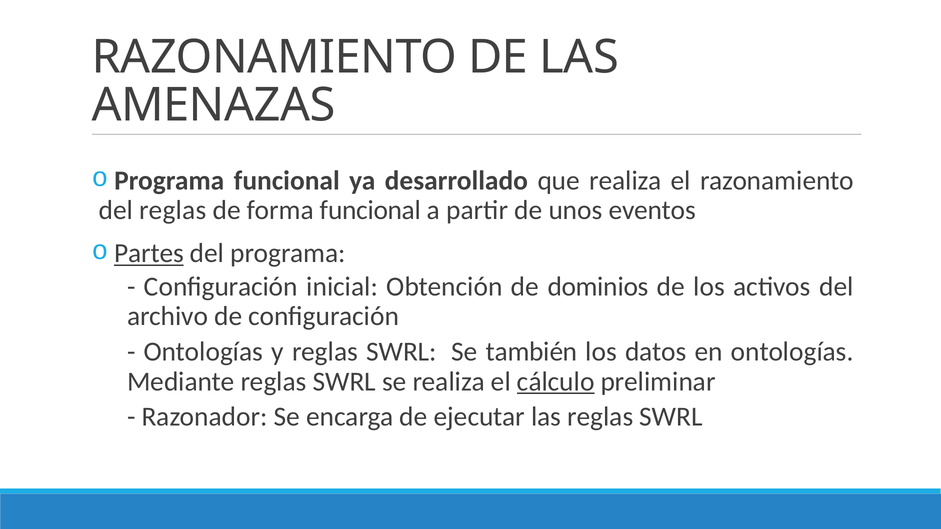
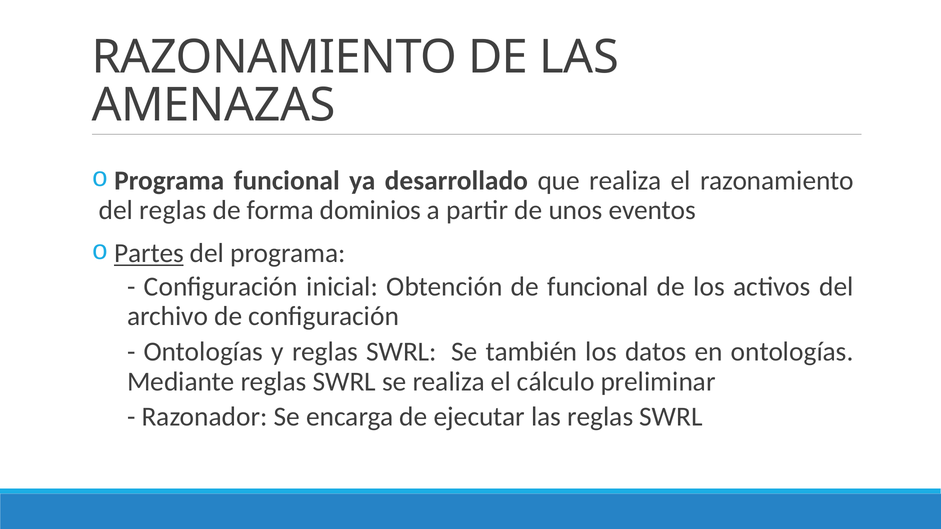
forma funcional: funcional -> dominios
de dominios: dominios -> funcional
cálculo underline: present -> none
